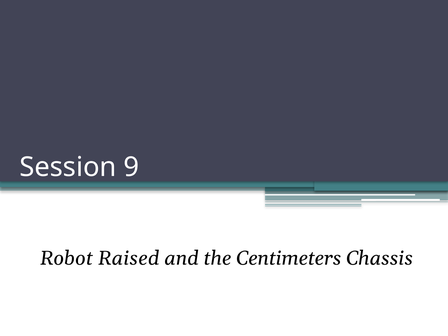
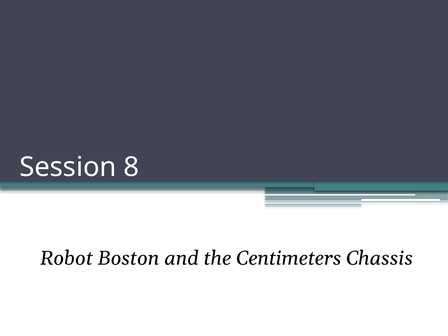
9: 9 -> 8
Raised: Raised -> Boston
